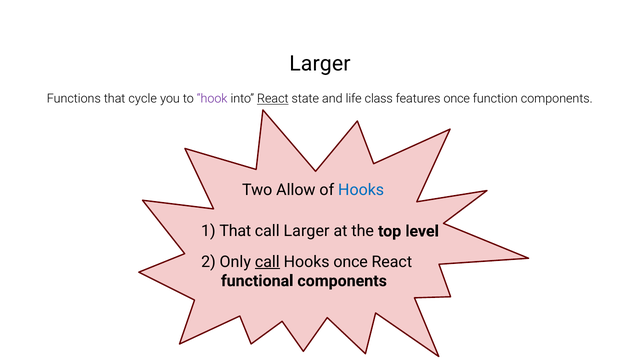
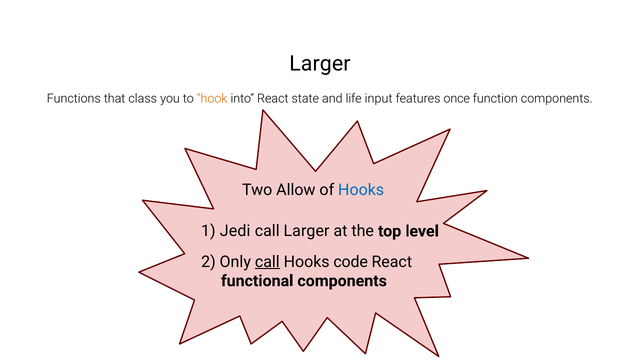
cycle: cycle -> class
hook colour: purple -> orange
React at (273, 99) underline: present -> none
class: class -> input
1 That: That -> Jedi
Hooks once: once -> code
